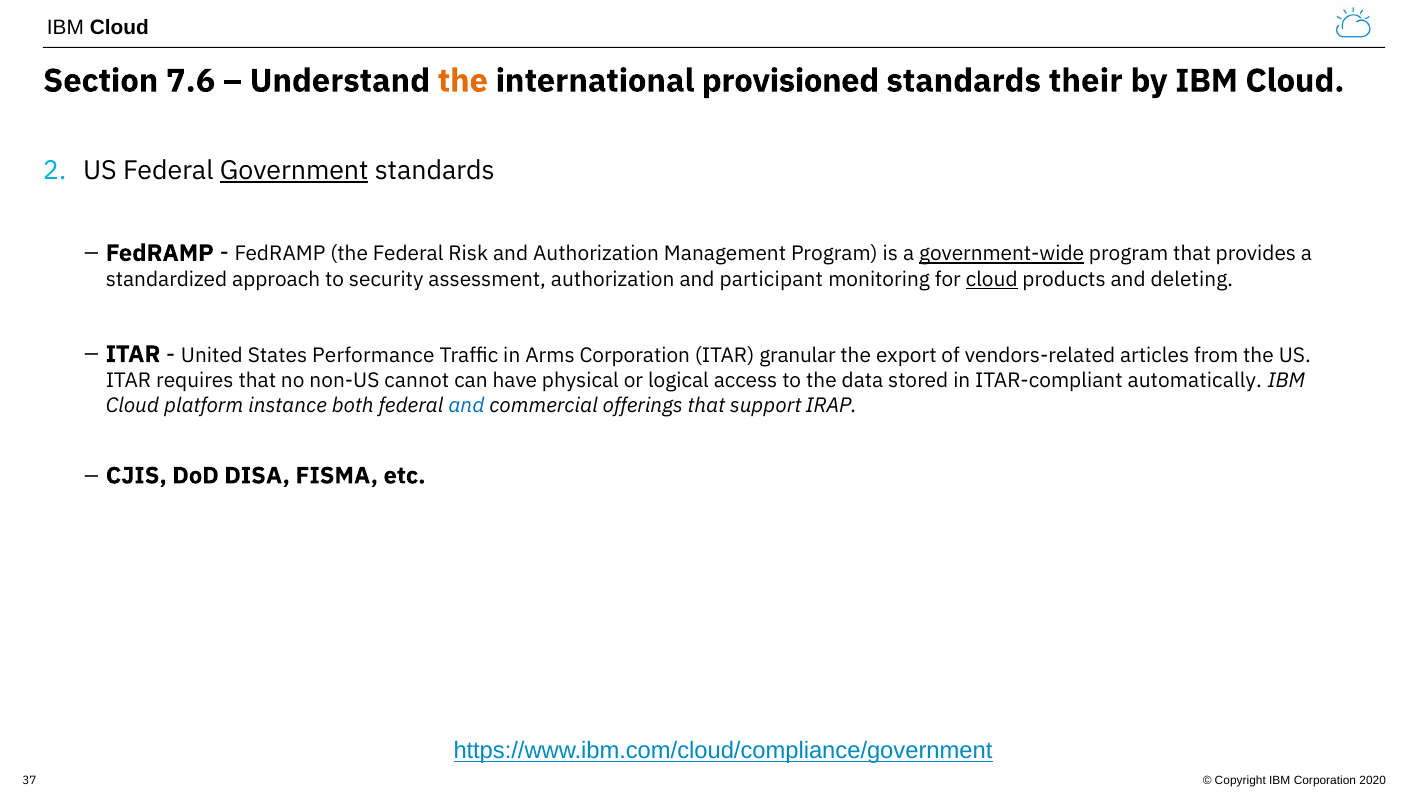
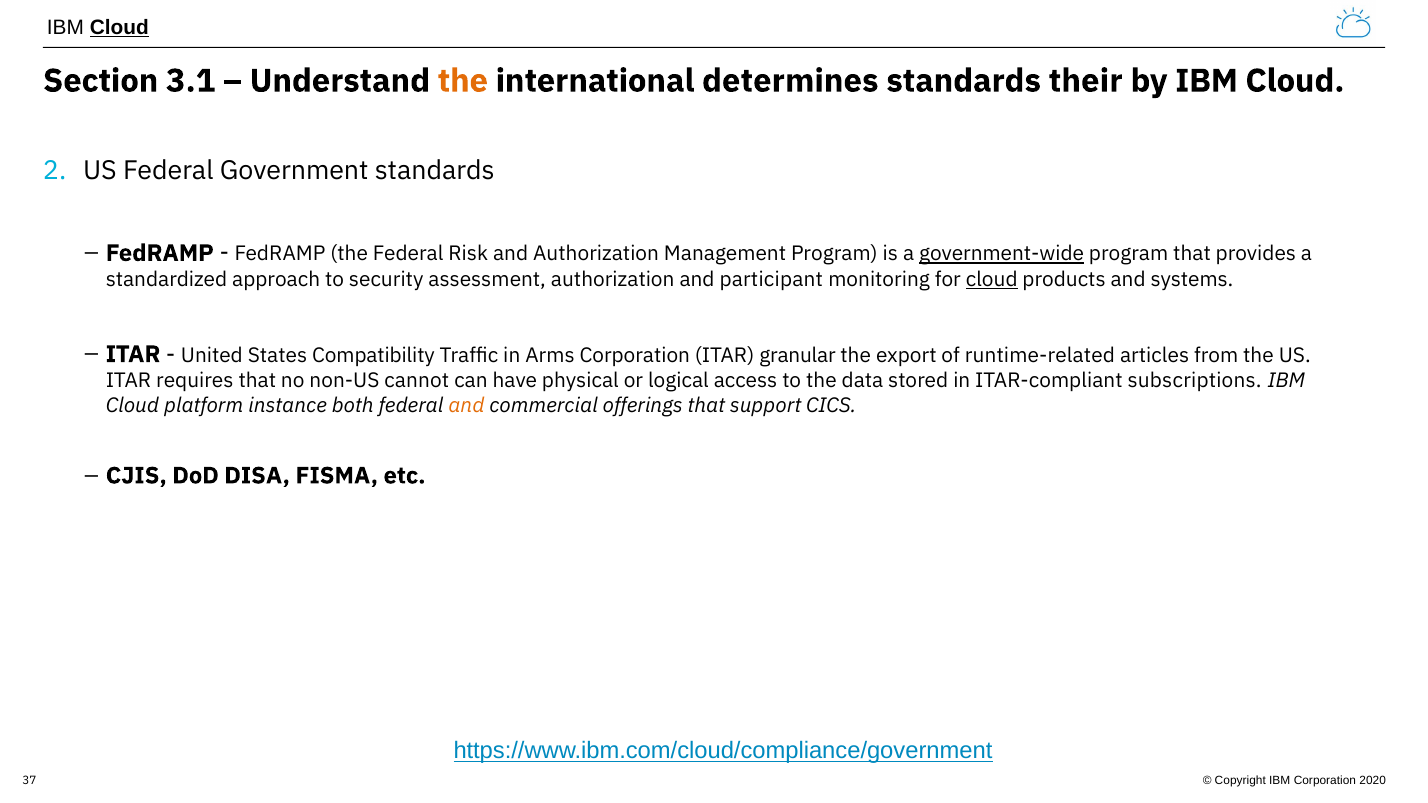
Cloud at (119, 28) underline: none -> present
7.6: 7.6 -> 3.1
provisioned: provisioned -> determines
Government underline: present -> none
deleting: deleting -> systems
Performance: Performance -> Compatibility
vendors-related: vendors-related -> runtime-related
automatically: automatically -> subscriptions
and at (466, 406) colour: blue -> orange
IRAP: IRAP -> CICS
